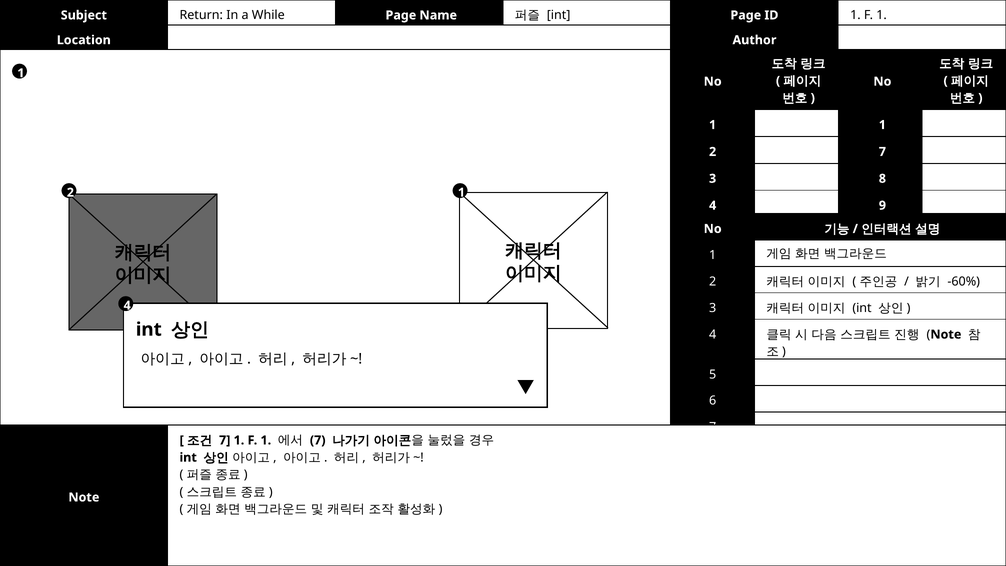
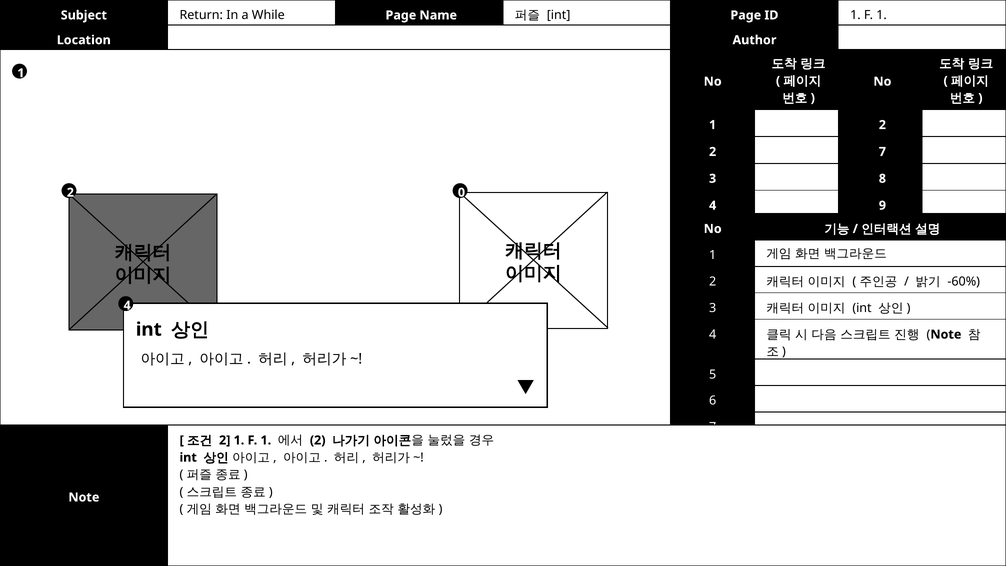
1 1: 1 -> 2
2 1: 1 -> 0
7 at (225, 440): 7 -> 2
7 at (318, 440): 7 -> 2
